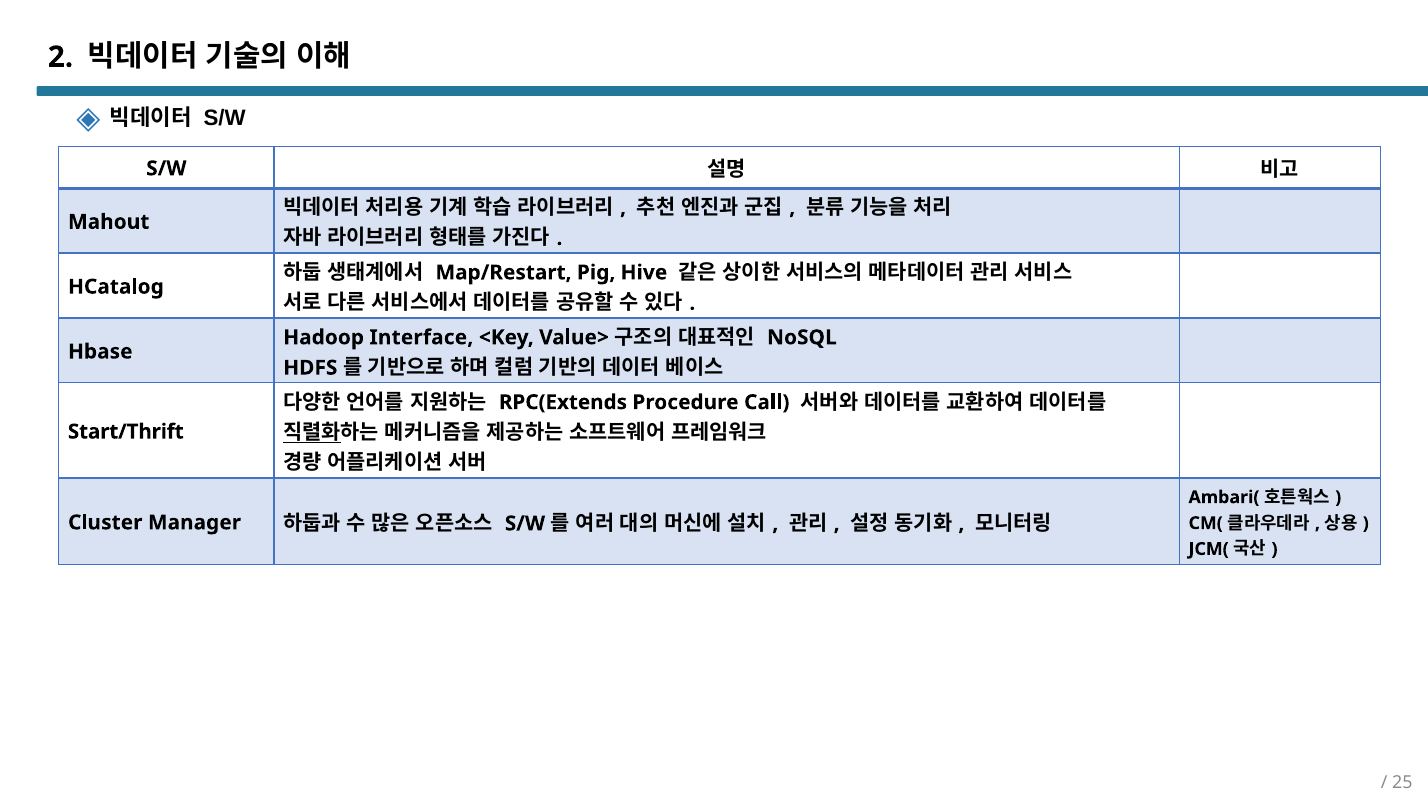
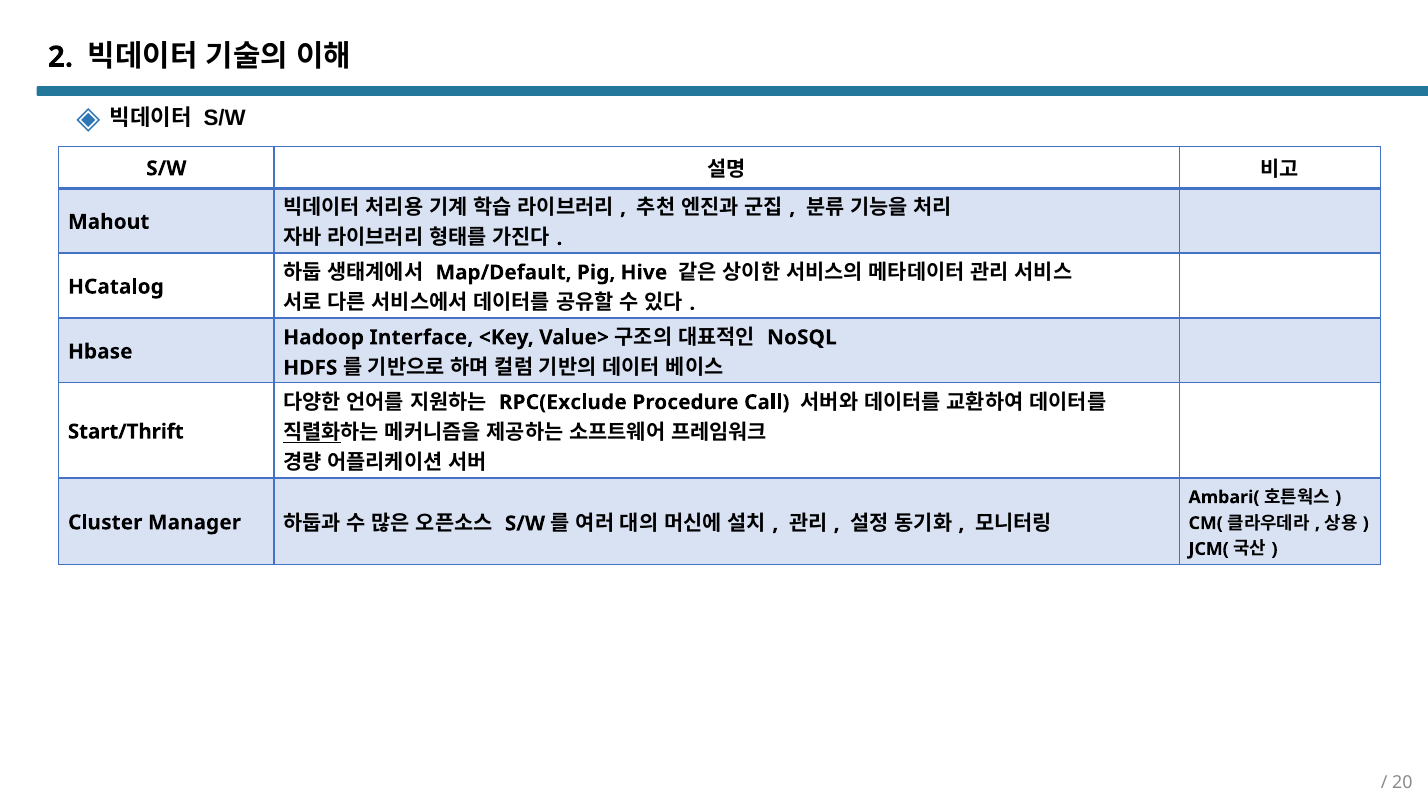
Map/Restart: Map/Restart -> Map/Default
RPC(Extends: RPC(Extends -> RPC(Exclude
25: 25 -> 20
